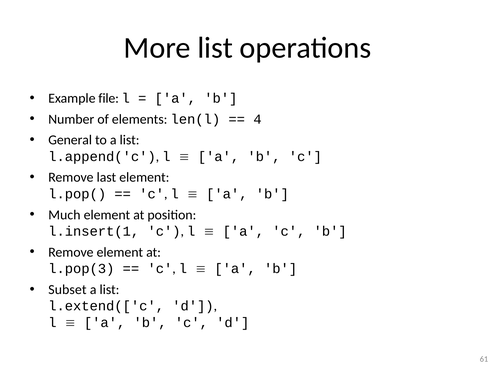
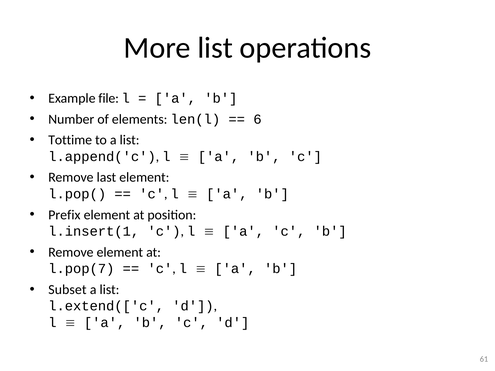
4: 4 -> 6
General: General -> Tottime
Much: Much -> Prefix
l.pop(3: l.pop(3 -> l.pop(7
